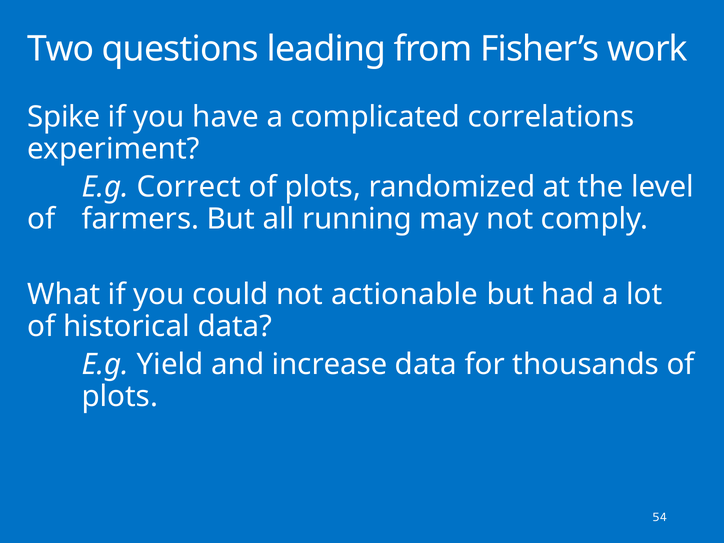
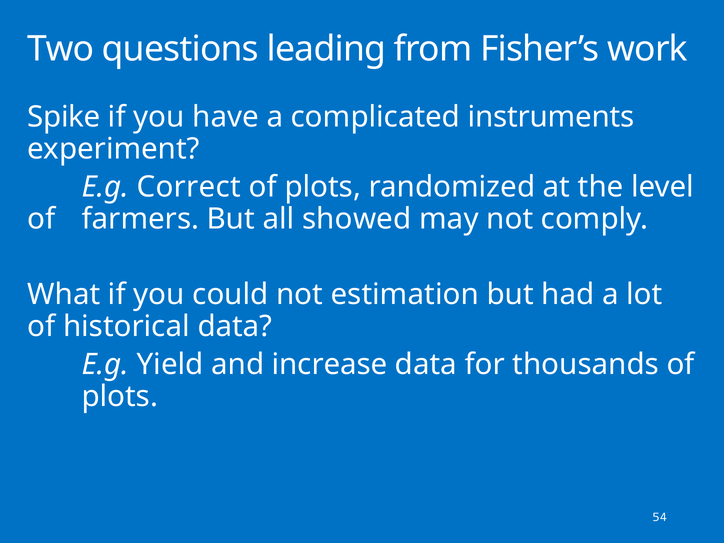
correlations: correlations -> instruments
running: running -> showed
actionable: actionable -> estimation
